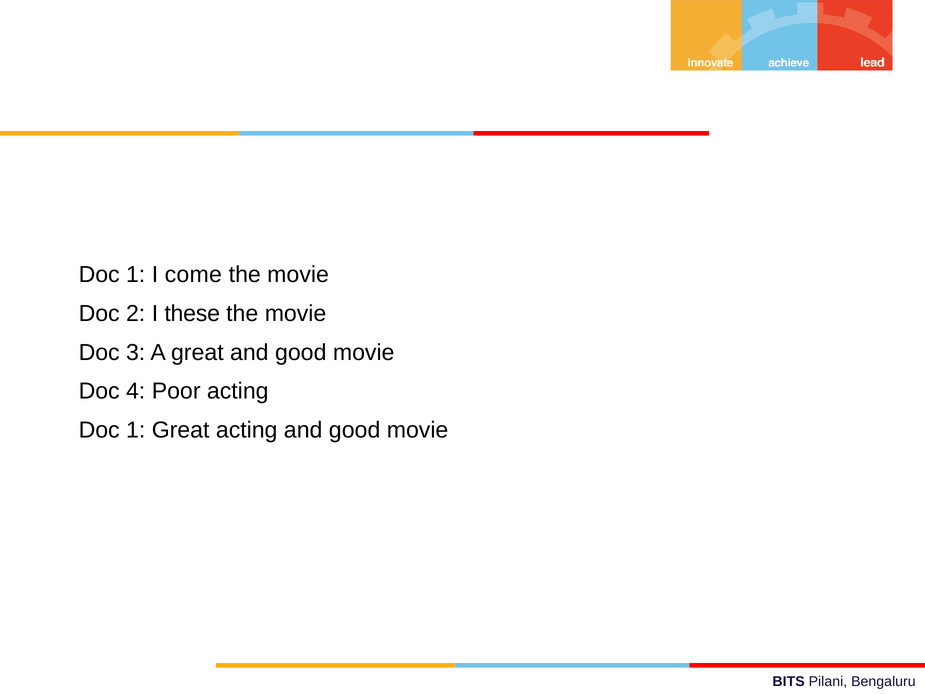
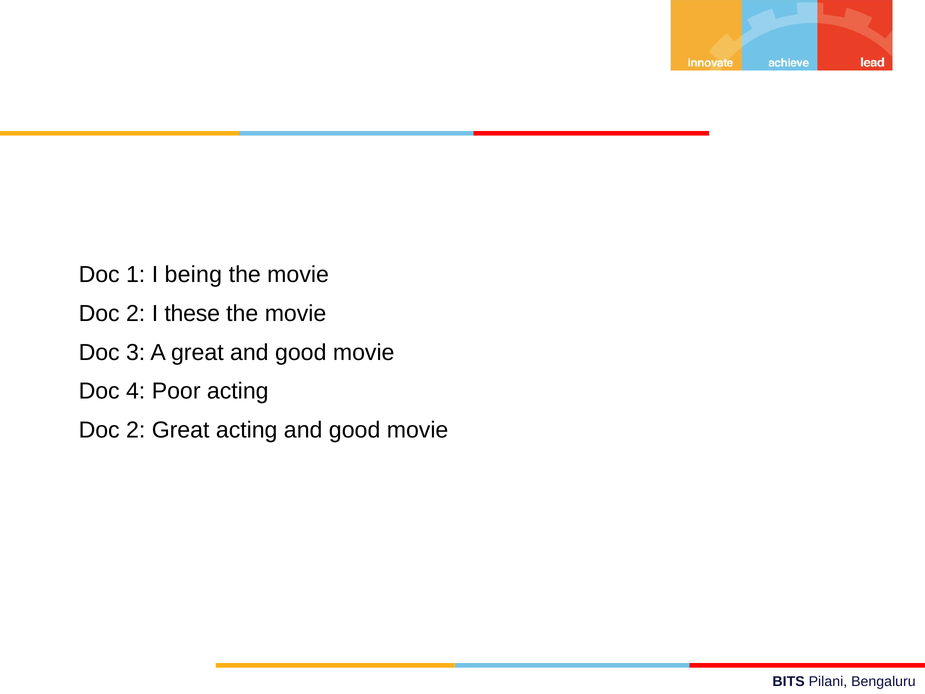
come: come -> being
1 at (136, 430): 1 -> 2
